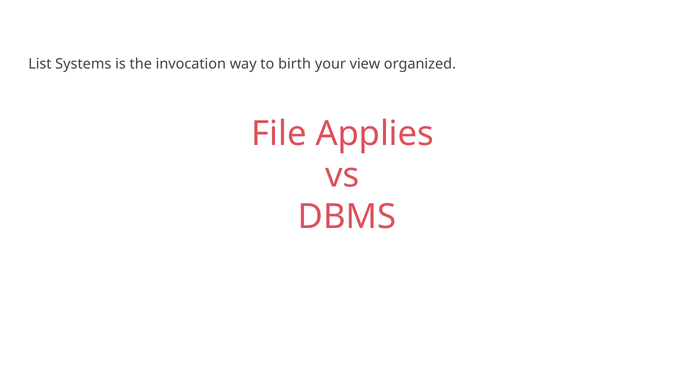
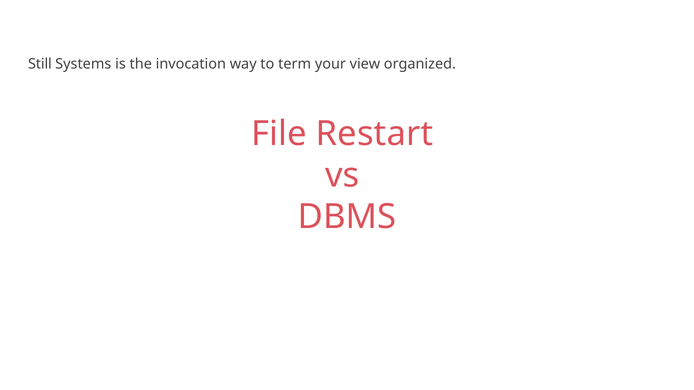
List: List -> Still
birth: birth -> term
Applies: Applies -> Restart
